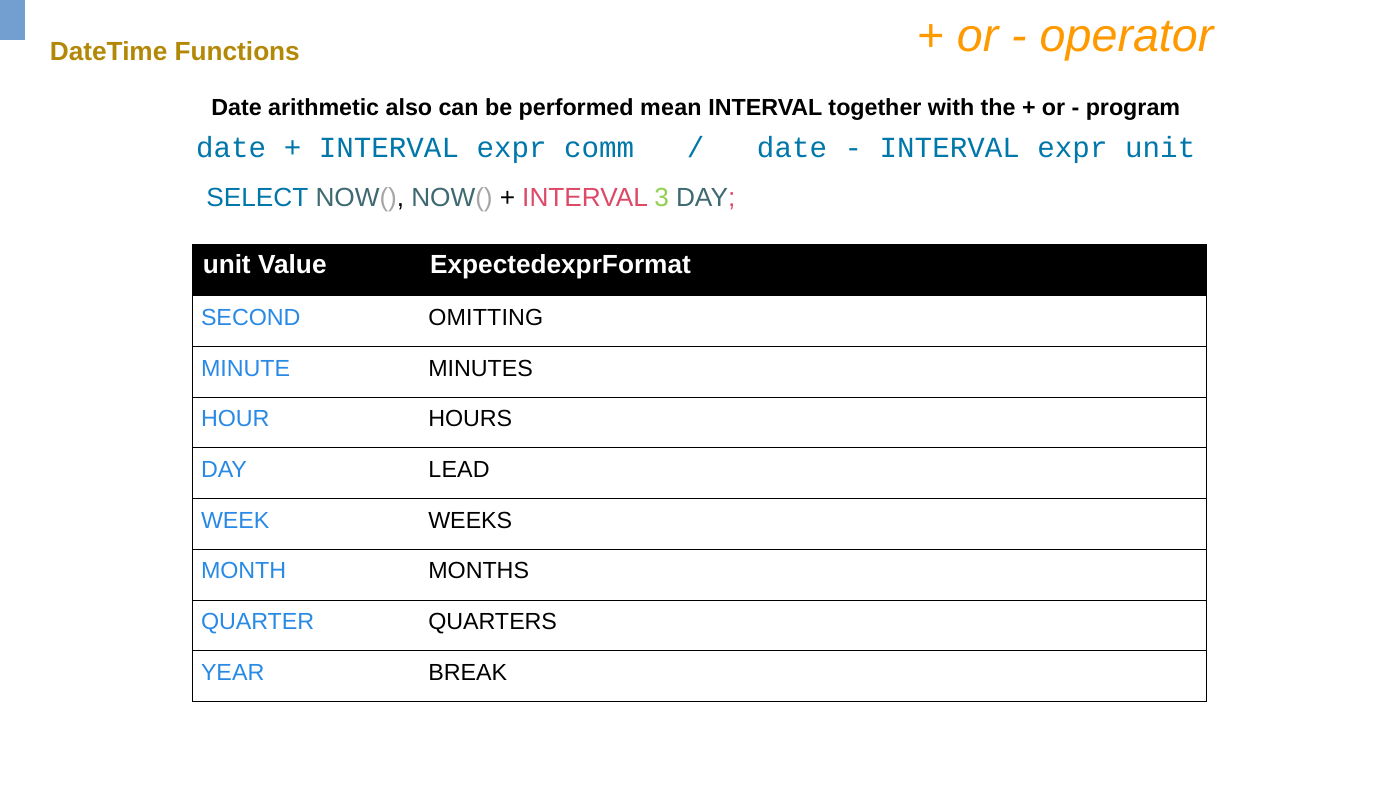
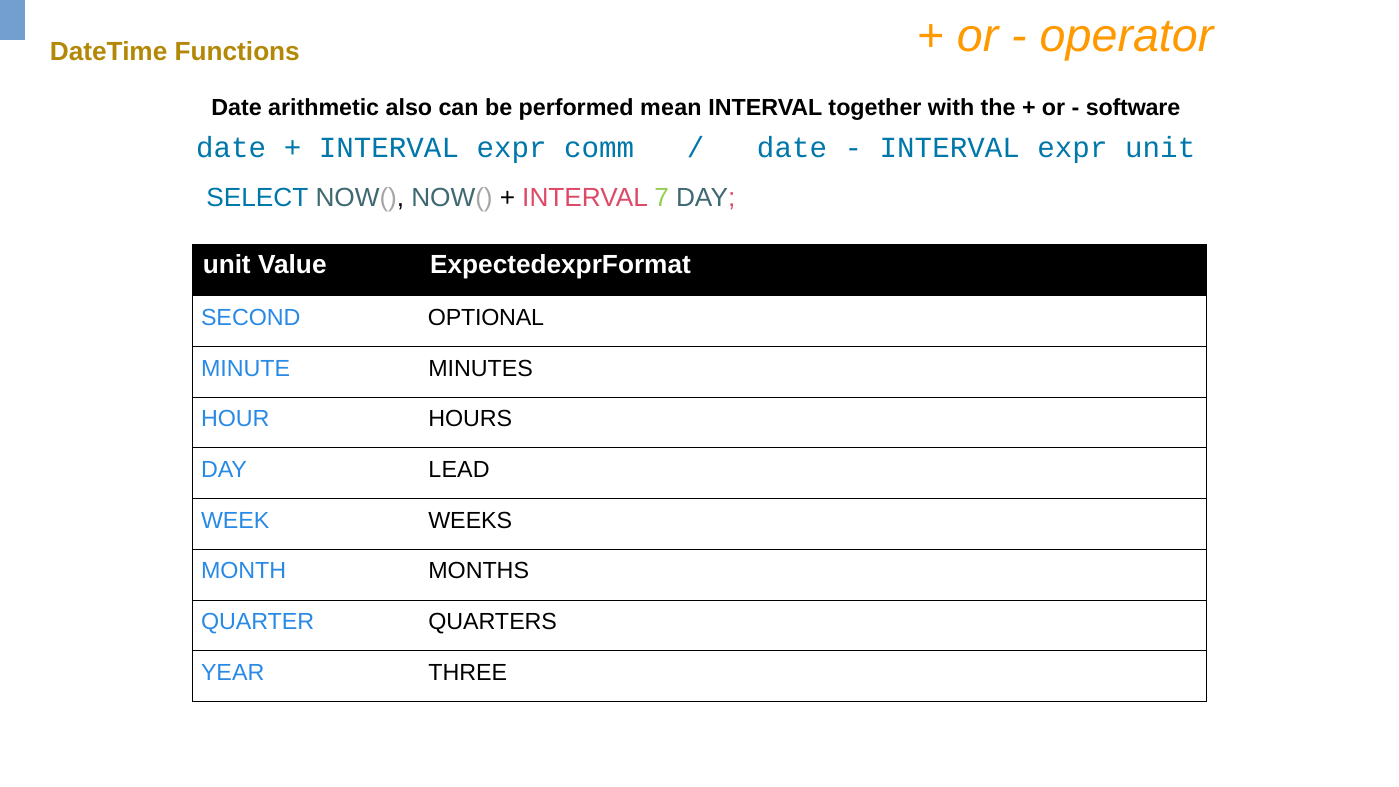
program: program -> software
3: 3 -> 7
OMITTING: OMITTING -> OPTIONAL
BREAK: BREAK -> THREE
